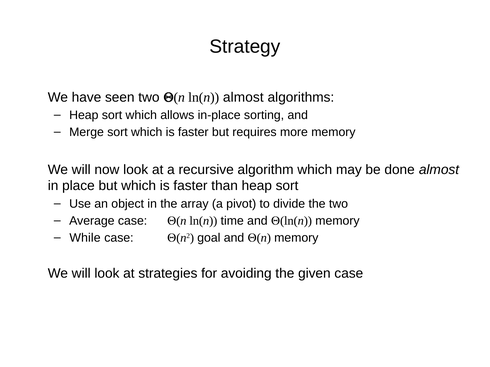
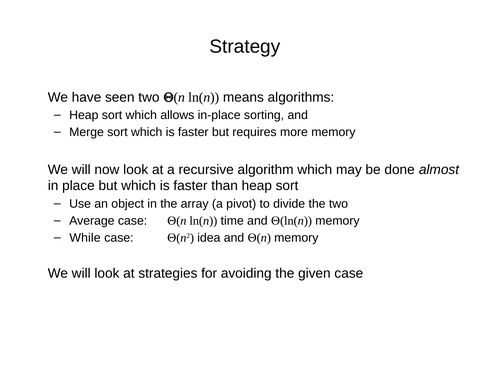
ln(n almost: almost -> means
goal: goal -> idea
